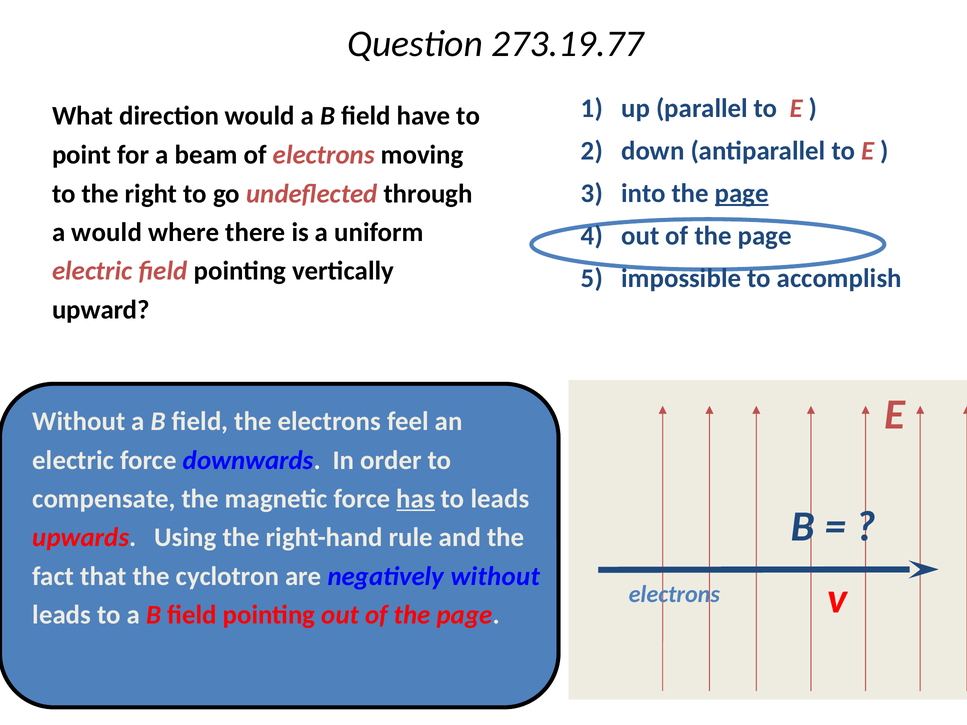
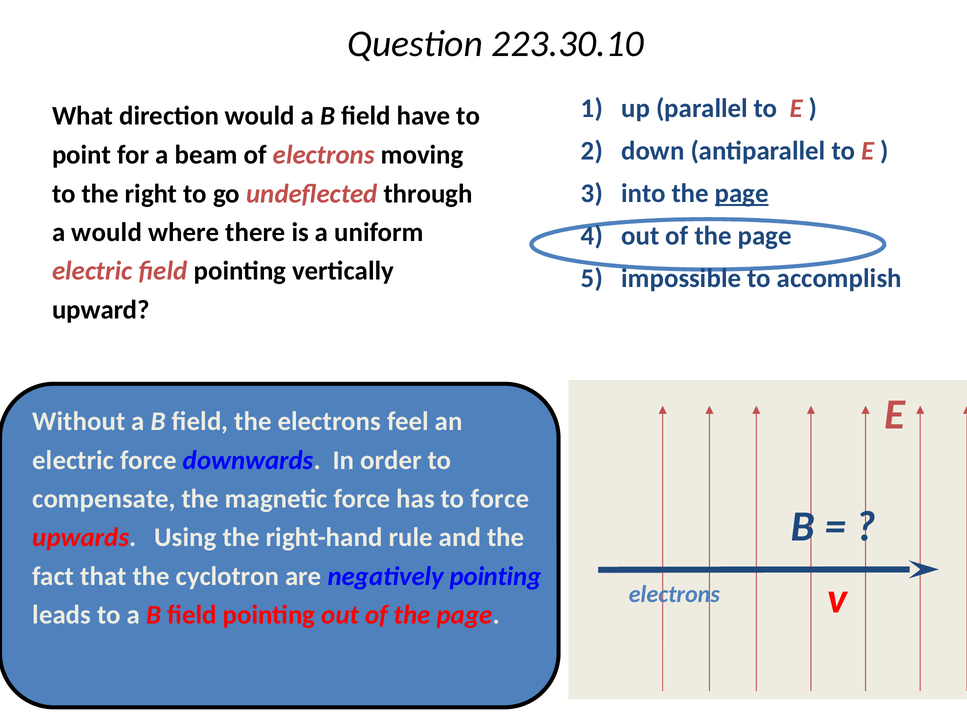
273.19.77: 273.19.77 -> 223.30.10
has underline: present -> none
to leads: leads -> force
negatively without: without -> pointing
